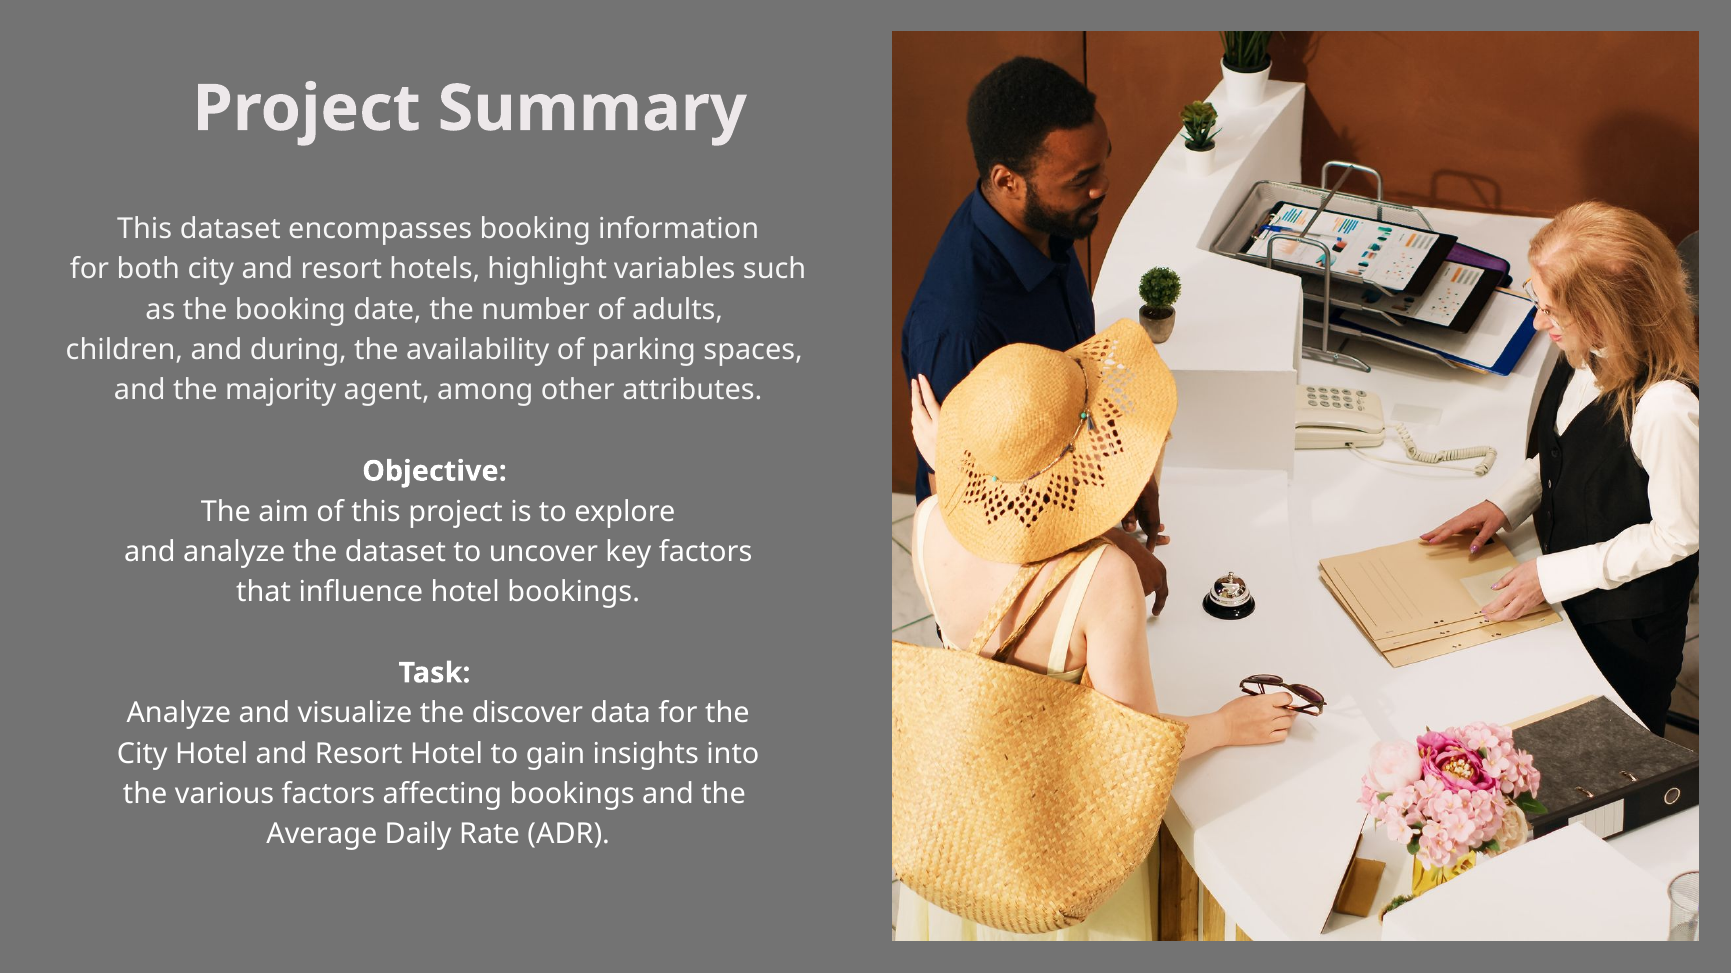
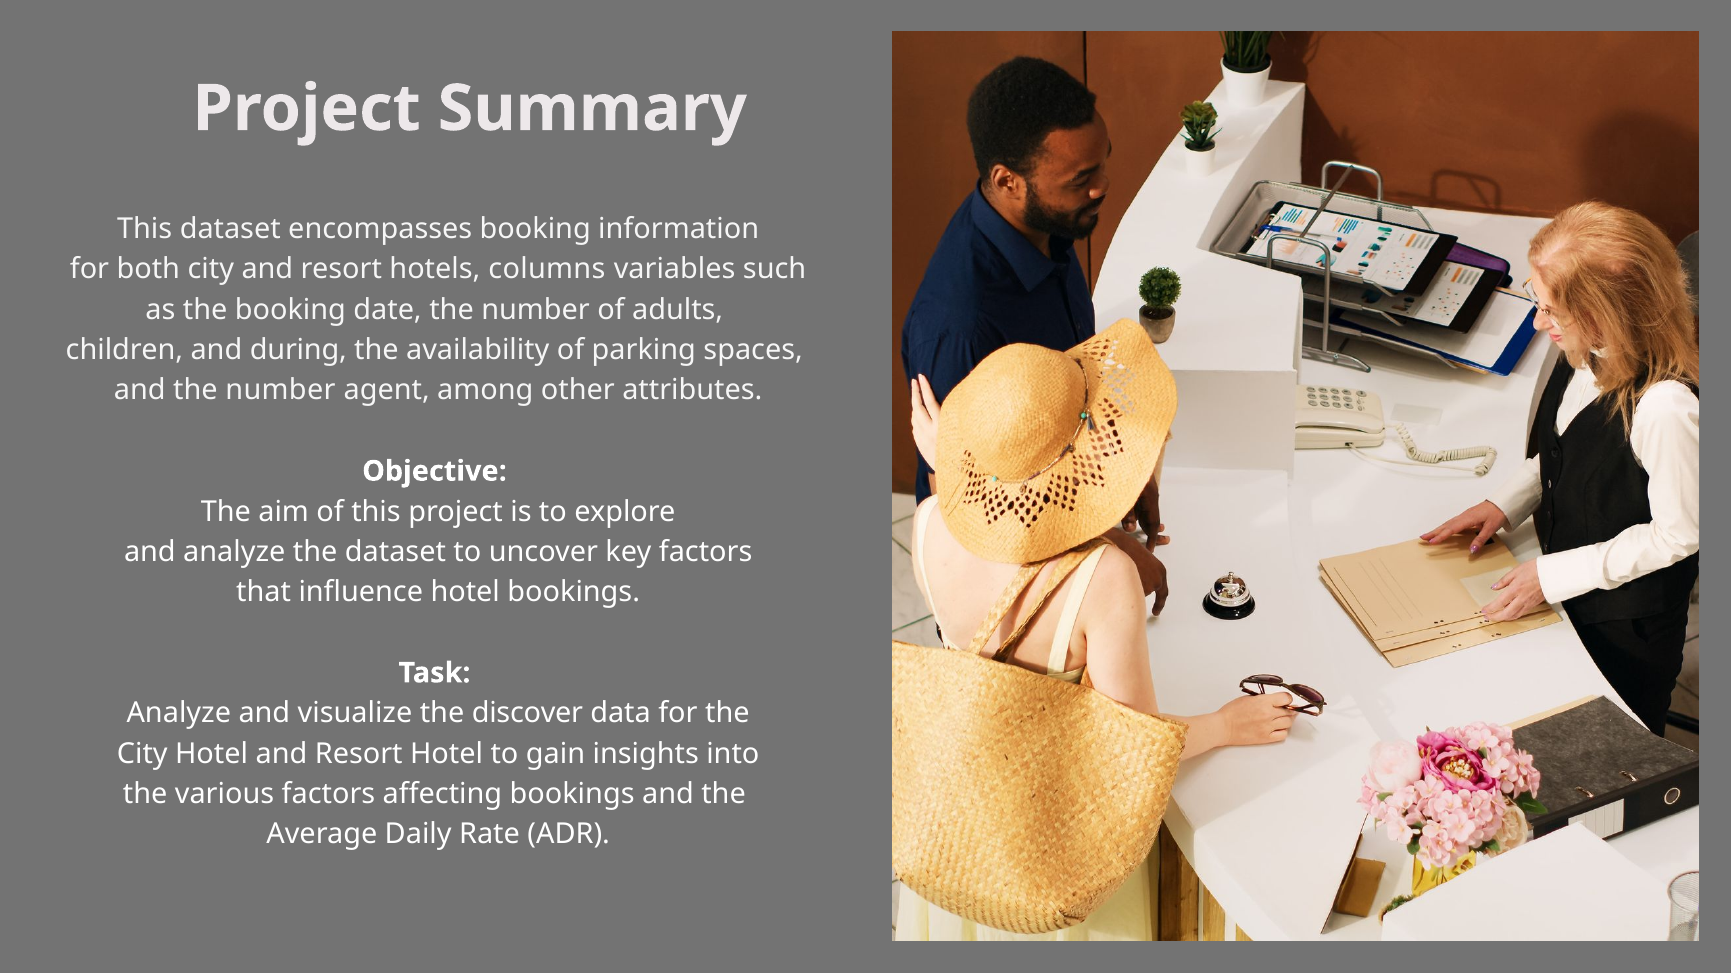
highlight: highlight -> columns
and the majority: majority -> number
